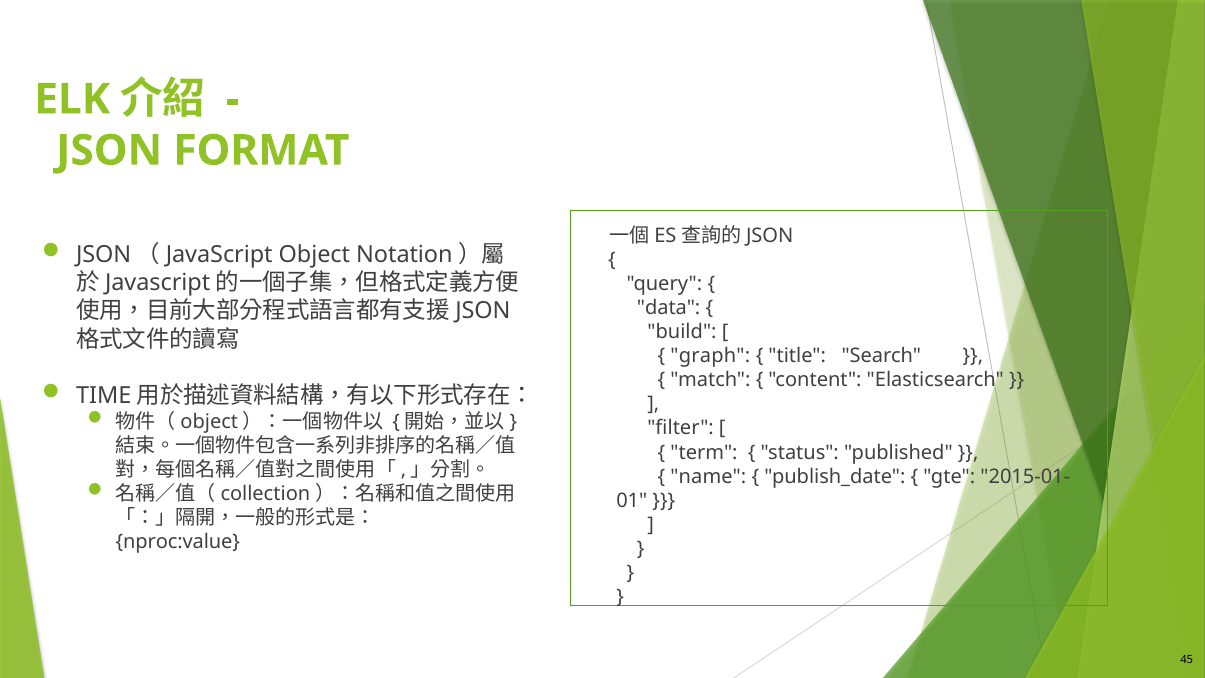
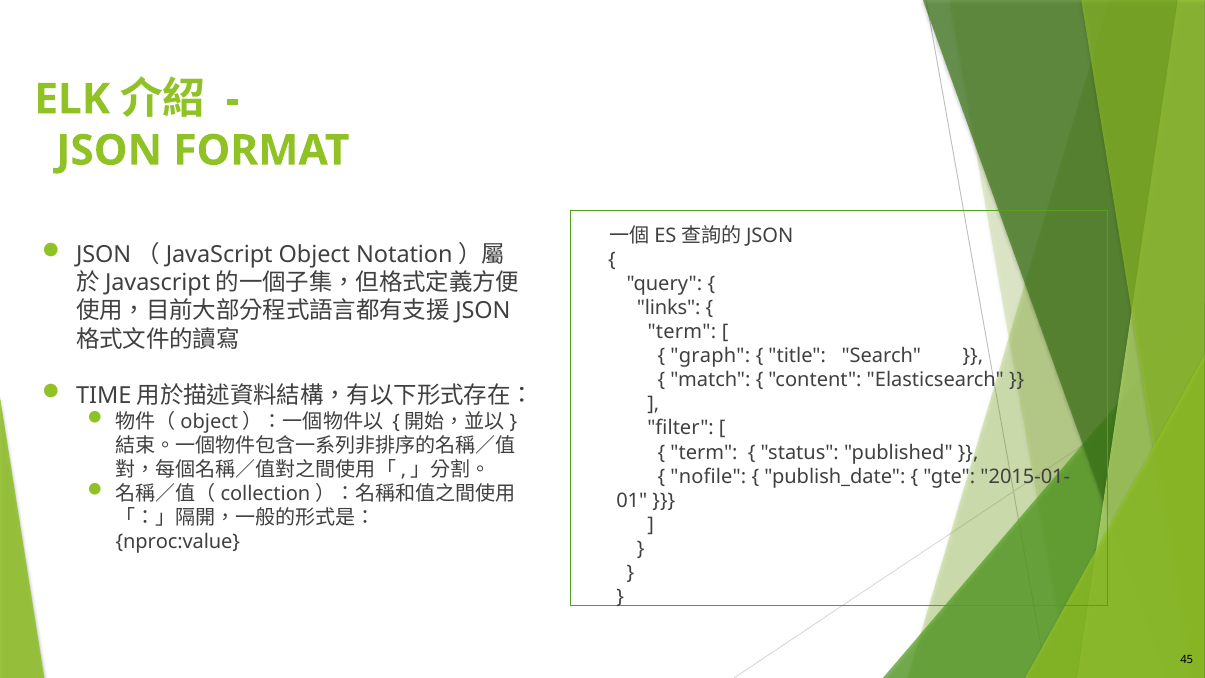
data: data -> links
build at (682, 332): build -> term
name: name -> nofile
